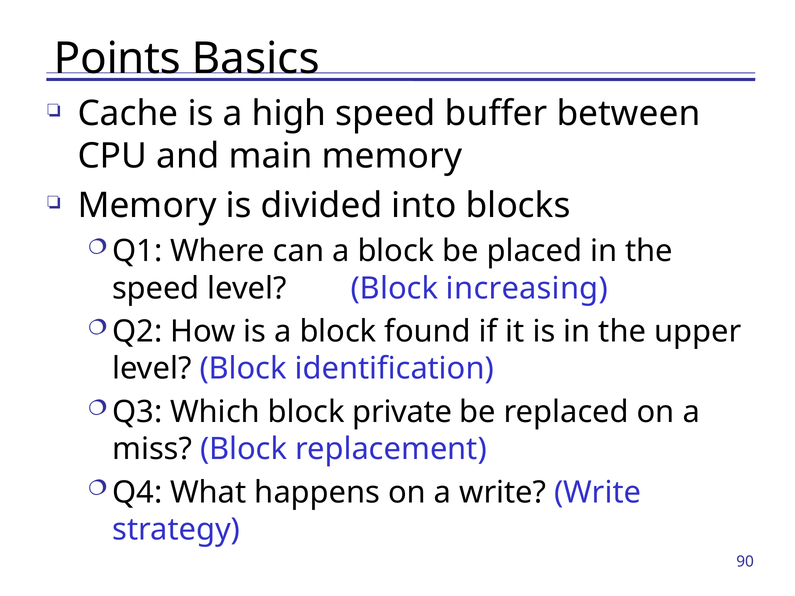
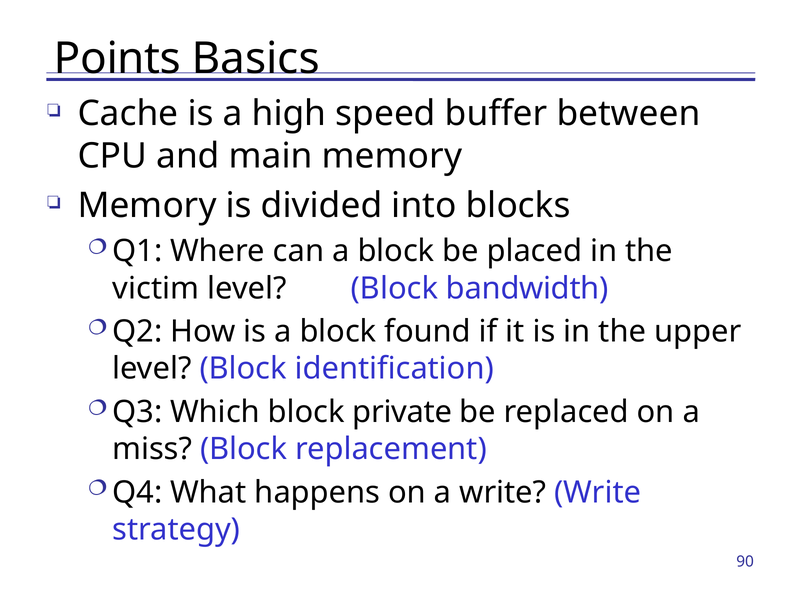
speed at (156, 288): speed -> victim
increasing: increasing -> bandwidth
